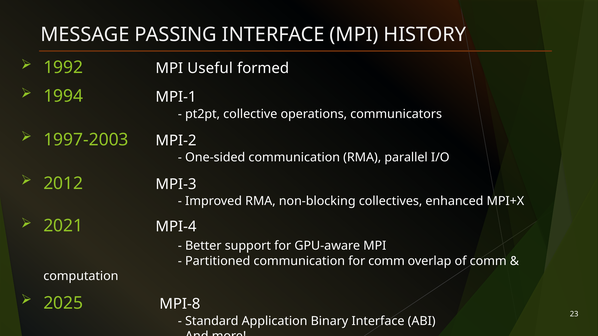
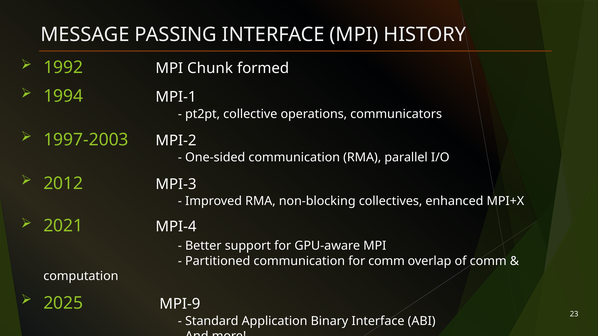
Useful: Useful -> Chunk
MPI-8: MPI-8 -> MPI-9
